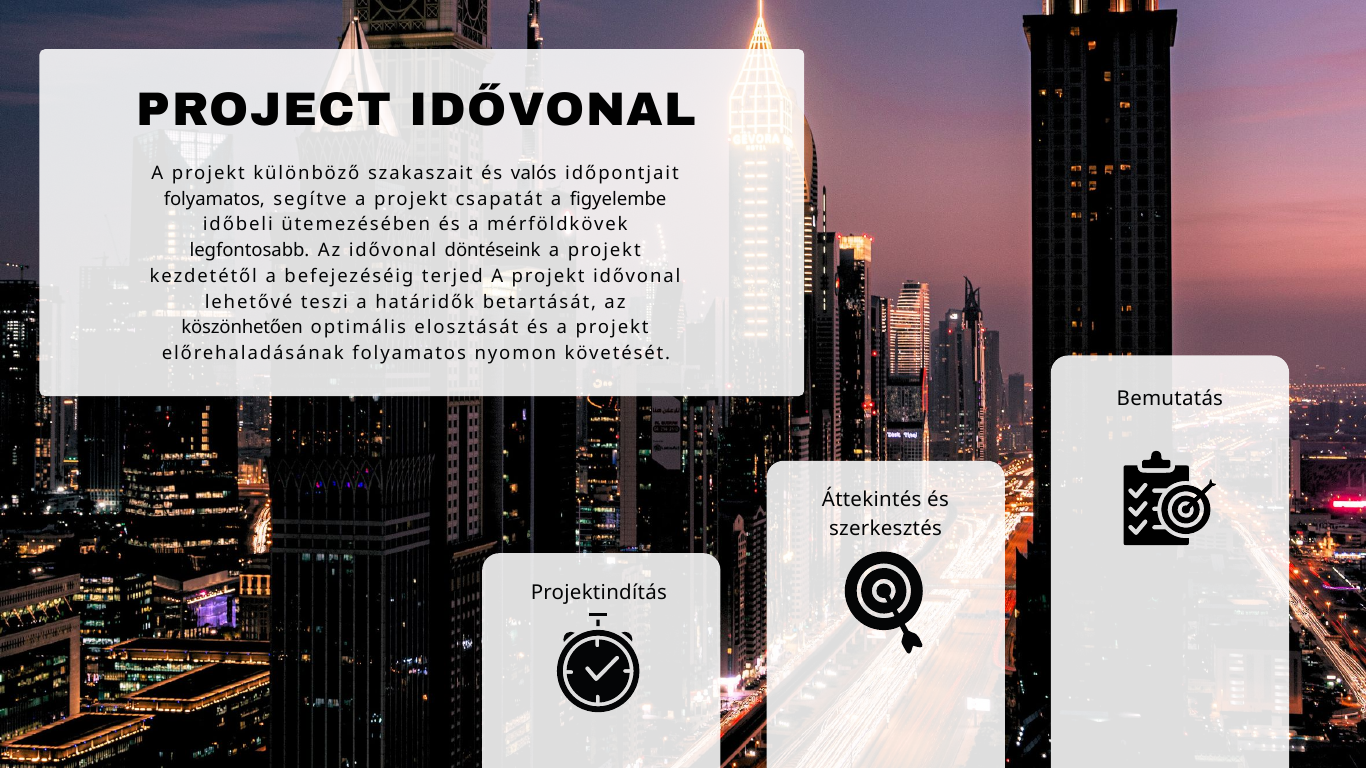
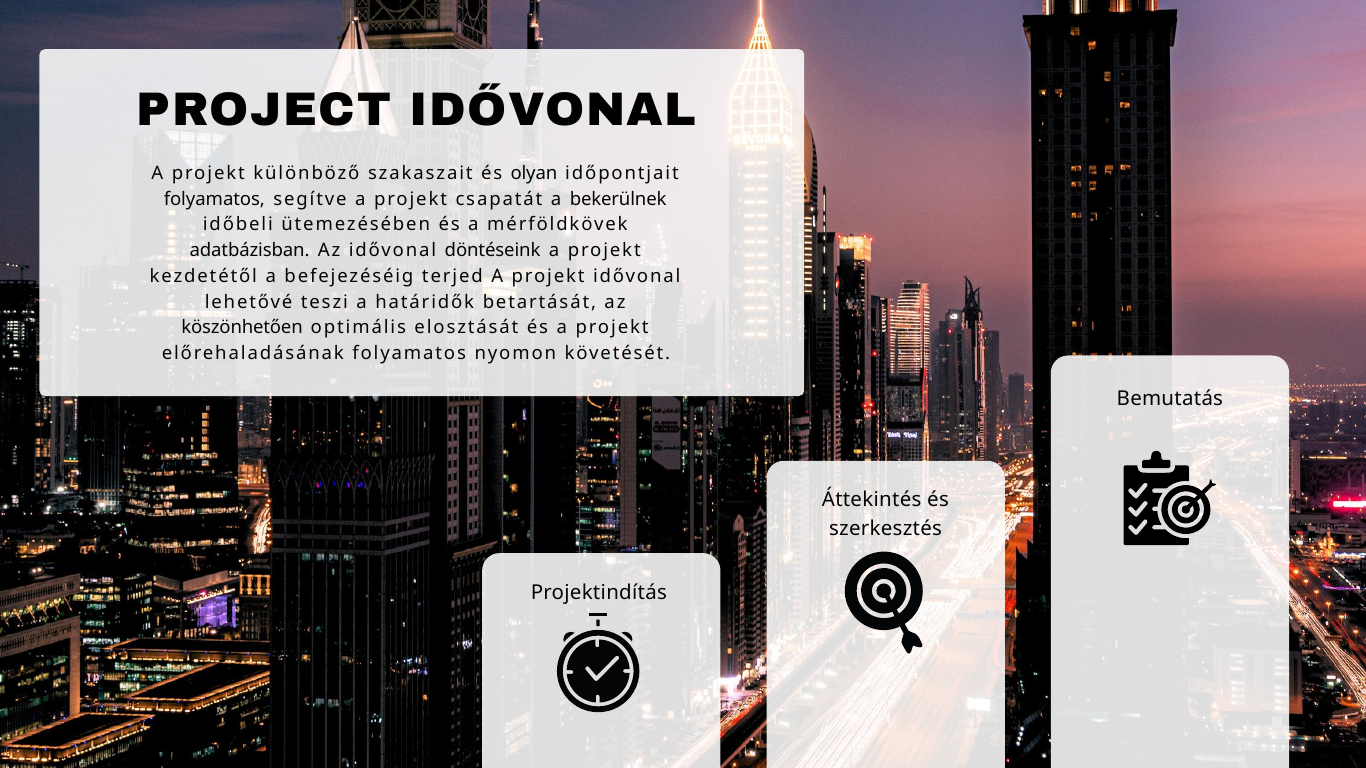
valós: valós -> olyan
figyelembe: figyelembe -> bekerülnek
legfontosabb: legfontosabb -> adatbázisban
